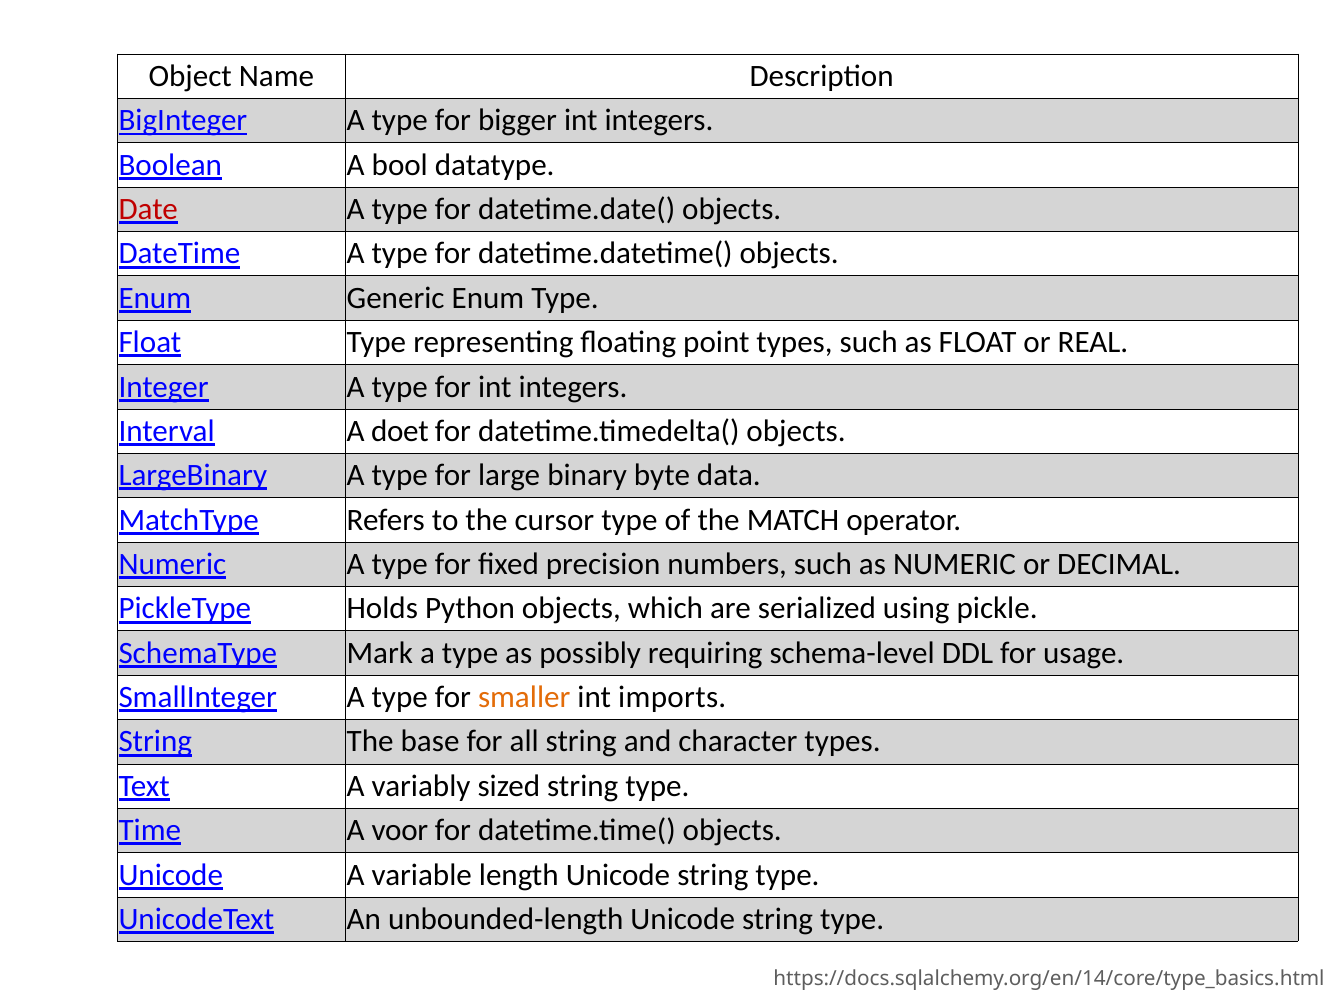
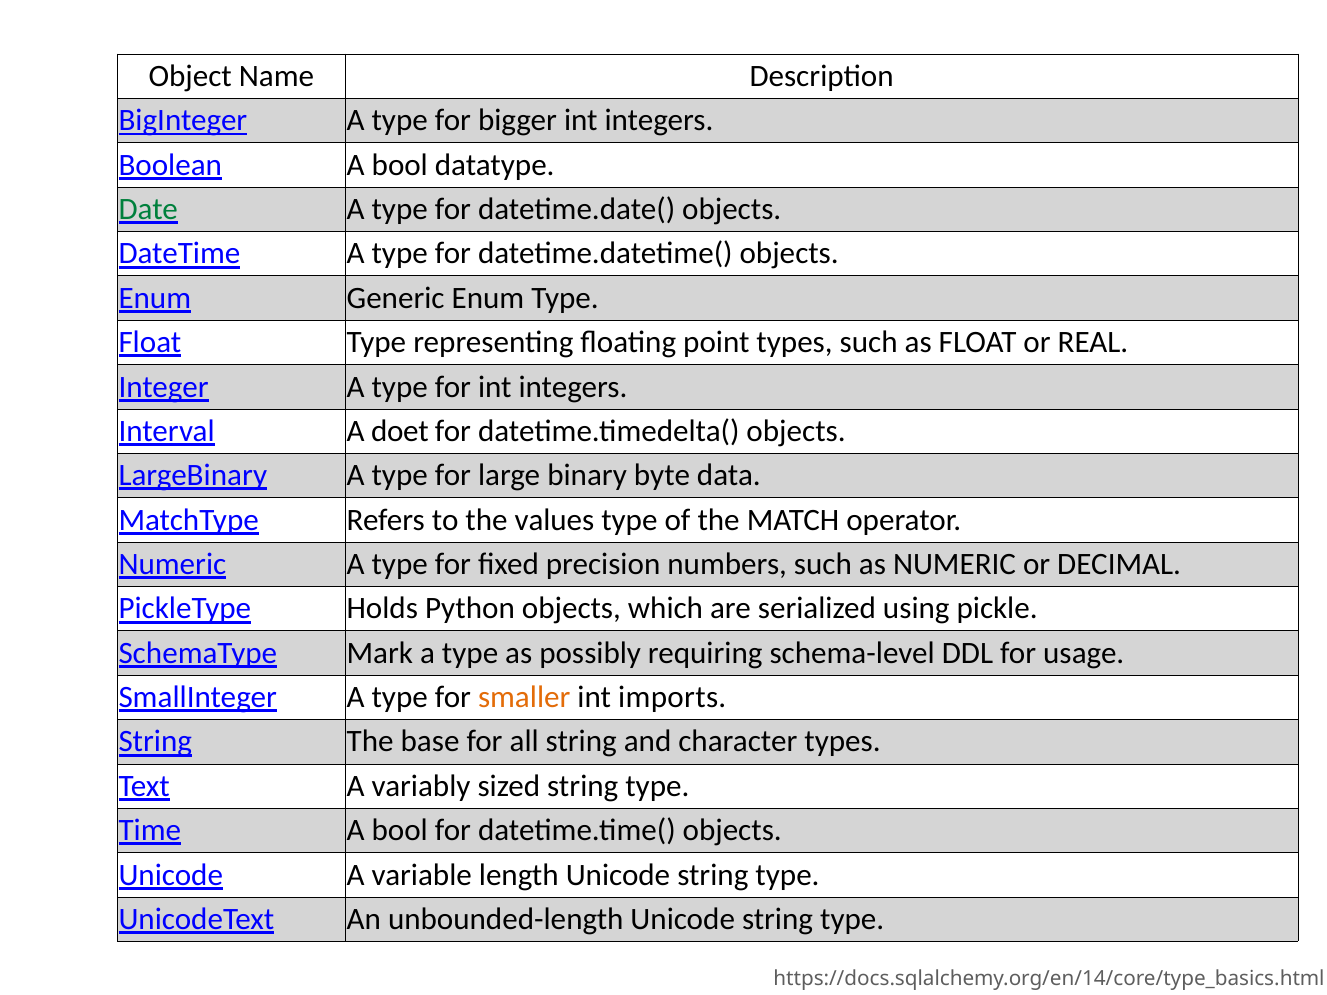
Date colour: red -> green
cursor: cursor -> values
Time A voor: voor -> bool
